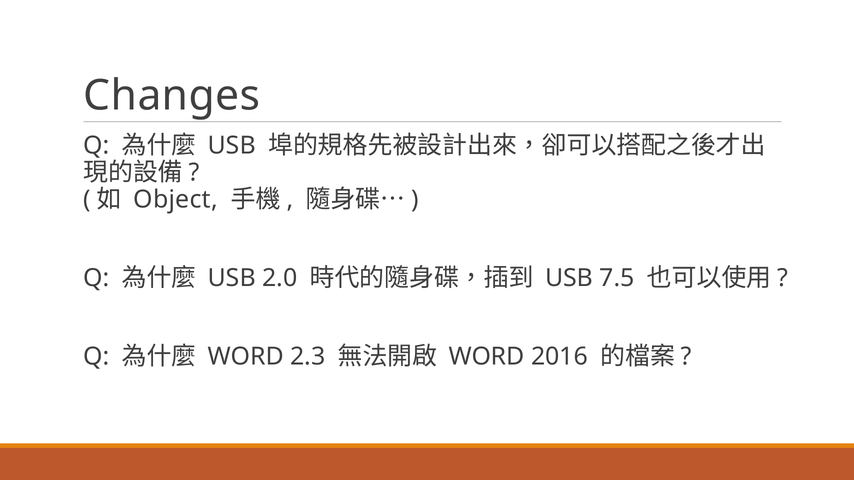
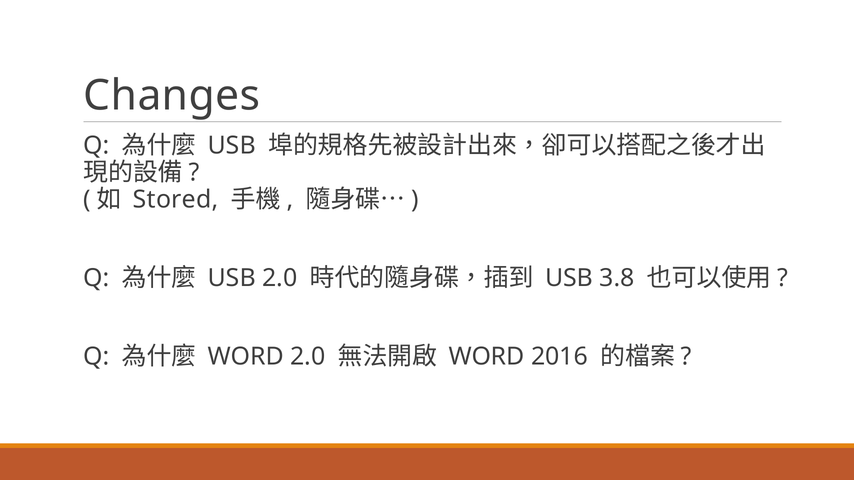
Object: Object -> Stored
7.5: 7.5 -> 3.8
WORD 2.3: 2.3 -> 2.0
